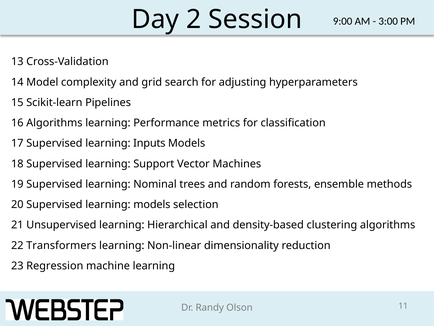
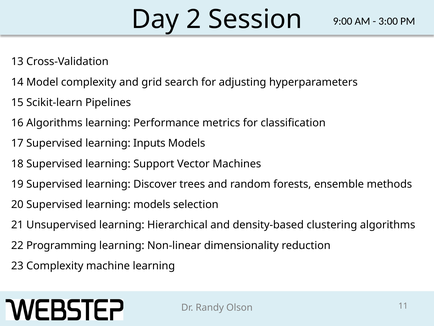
Nominal: Nominal -> Discover
Transformers: Transformers -> Programming
23 Regression: Regression -> Complexity
